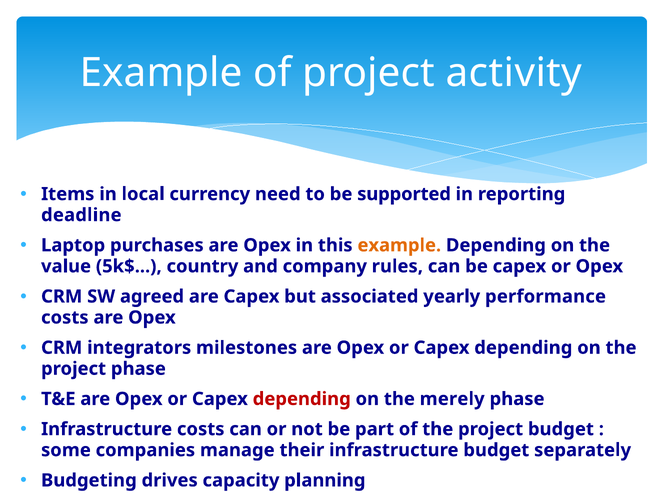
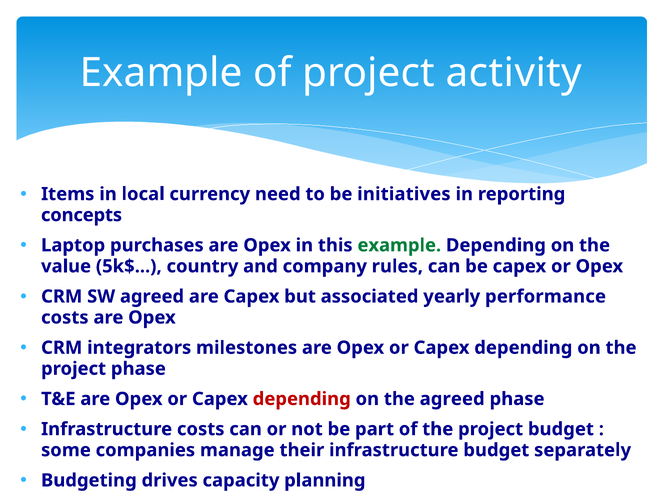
supported: supported -> initiatives
deadline: deadline -> concepts
example at (399, 245) colour: orange -> green
the merely: merely -> agreed
